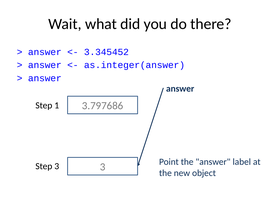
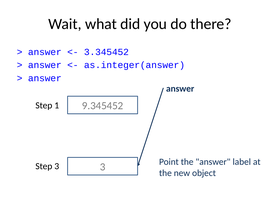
3.797686: 3.797686 -> 9.345452
